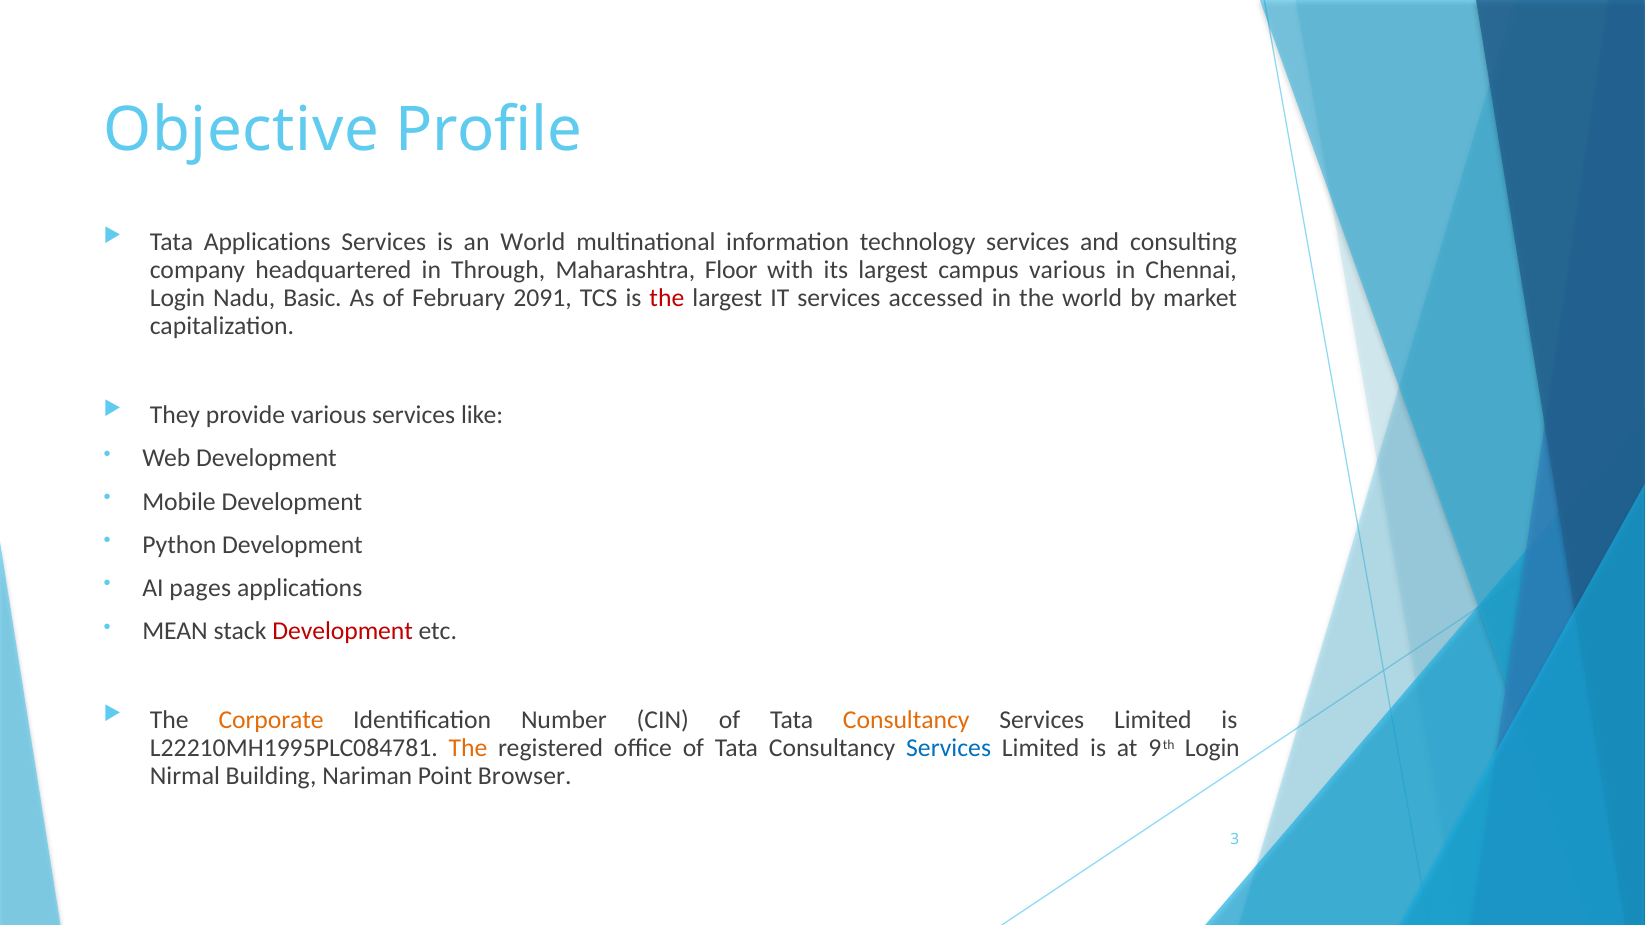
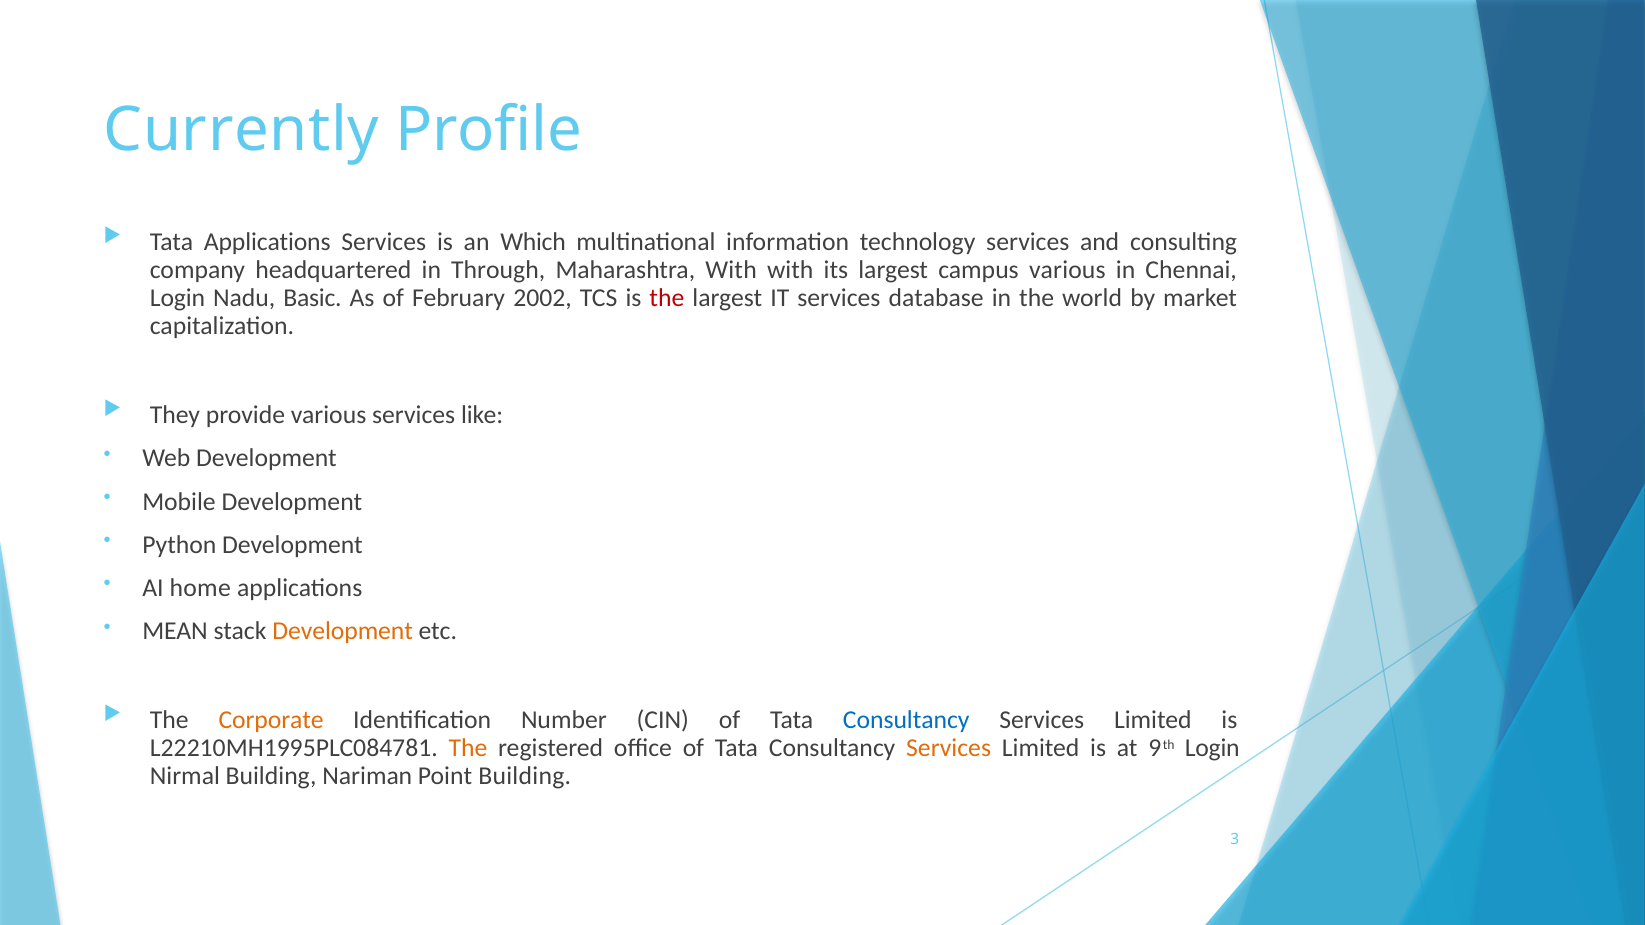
Objective: Objective -> Currently
an World: World -> Which
Maharashtra Floor: Floor -> With
2091: 2091 -> 2002
accessed: accessed -> database
pages: pages -> home
Development at (343, 631) colour: red -> orange
Consultancy at (906, 721) colour: orange -> blue
Services at (949, 748) colour: blue -> orange
Point Browser: Browser -> Building
